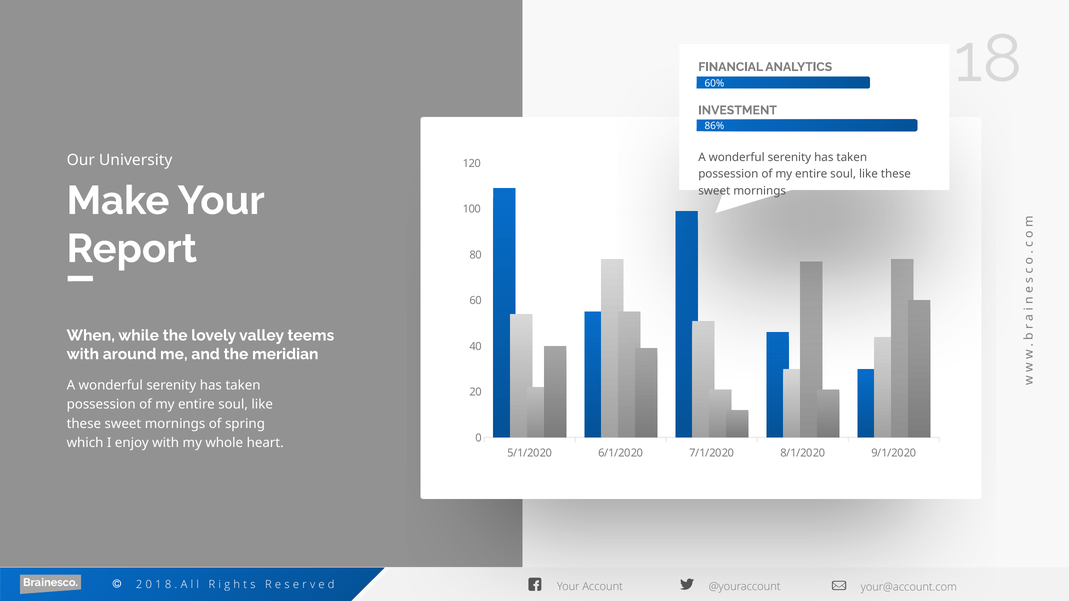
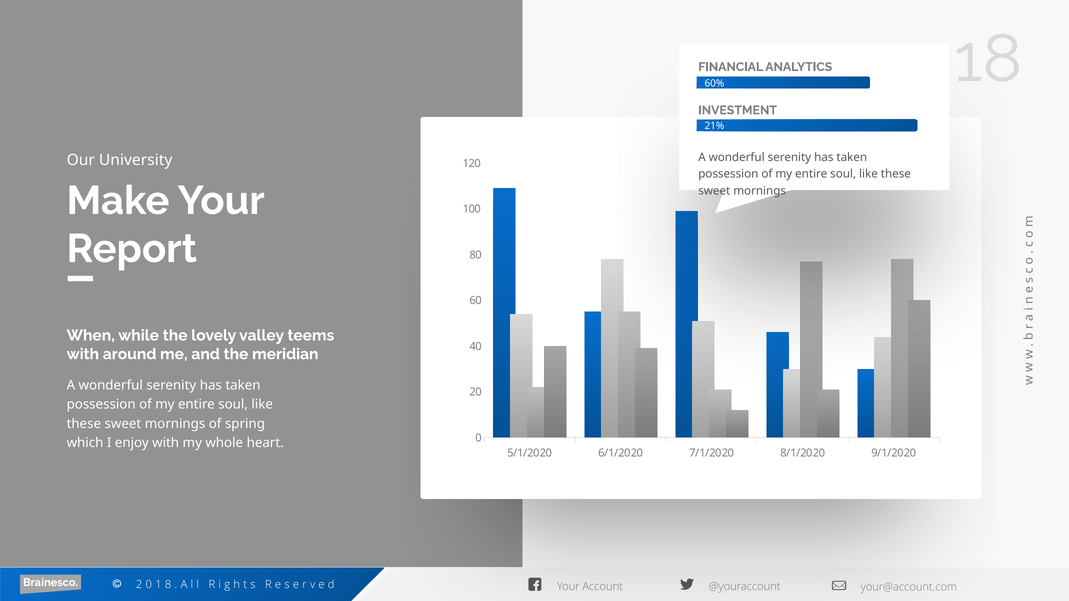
86%: 86% -> 21%
